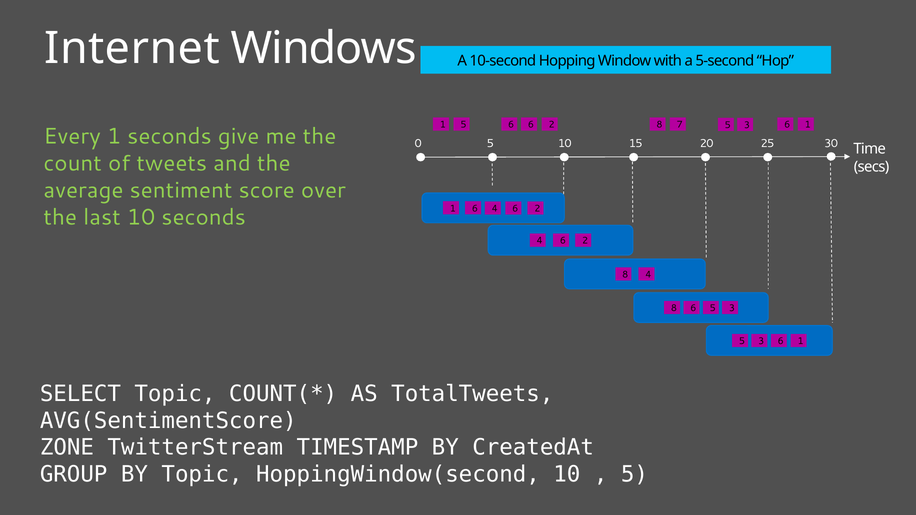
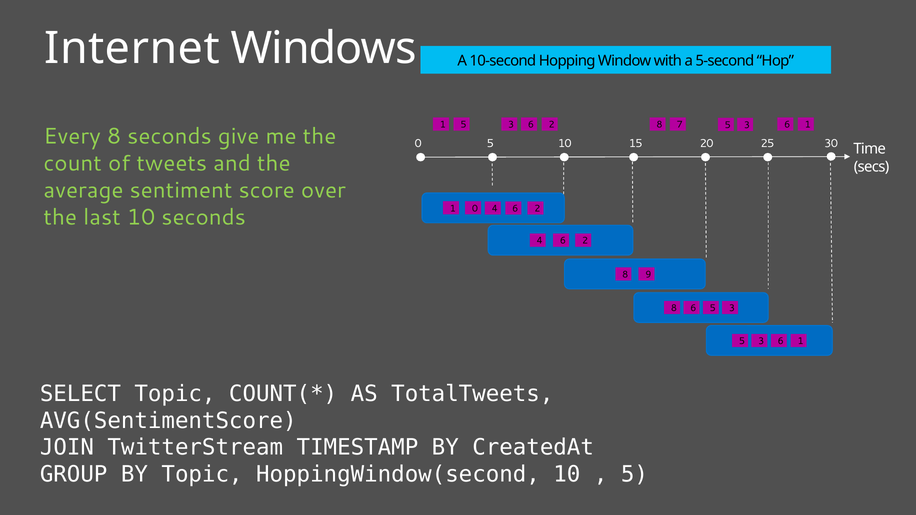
6 at (511, 125): 6 -> 3
Every 1: 1 -> 8
1 6: 6 -> 0
8 4: 4 -> 9
ZONE: ZONE -> JOIN
